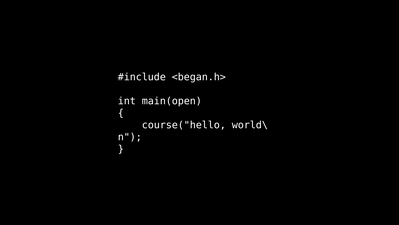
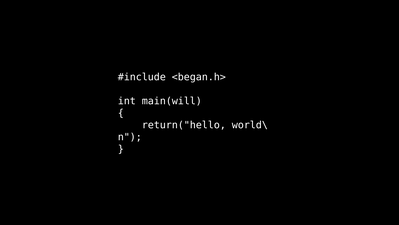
main(open: main(open -> main(will
course("hello: course("hello -> return("hello
